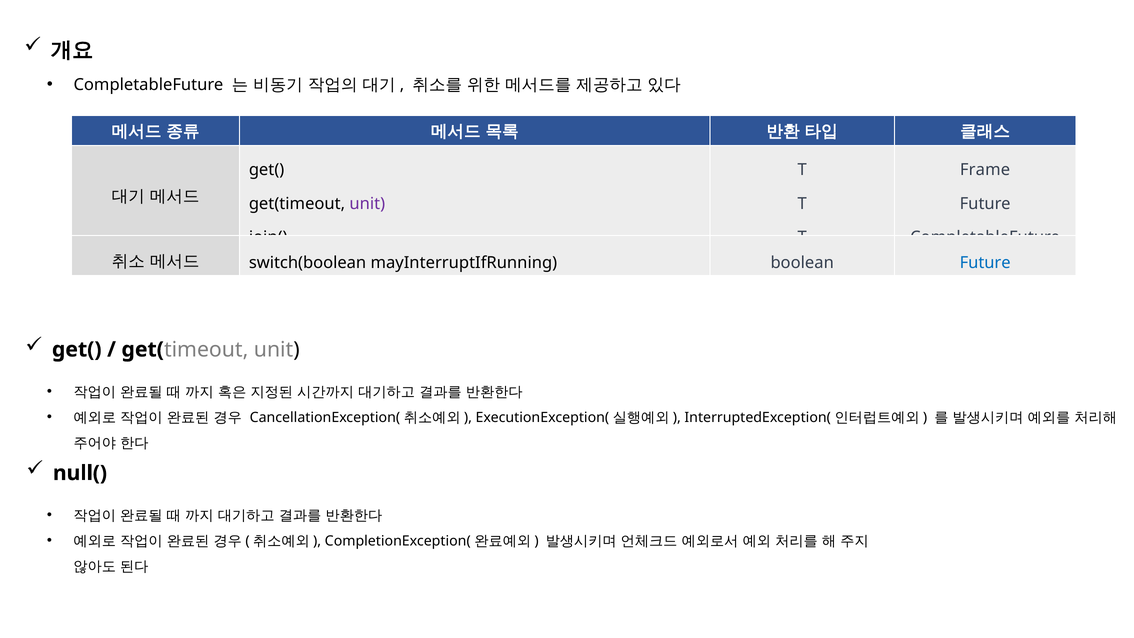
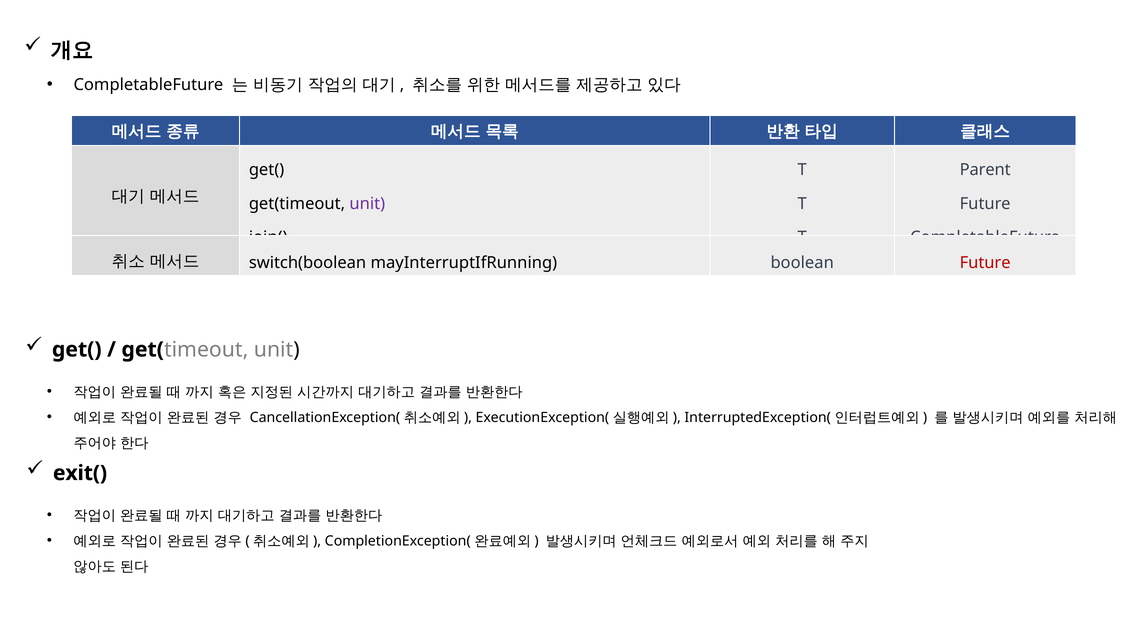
Frame: Frame -> Parent
Future at (985, 263) colour: blue -> red
null(: null( -> exit(
